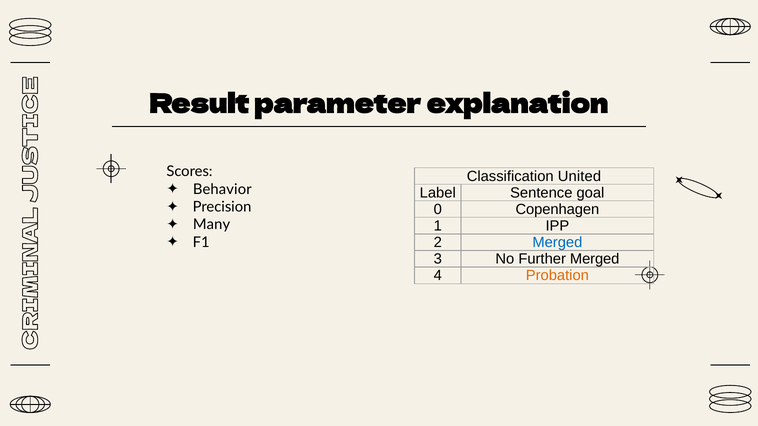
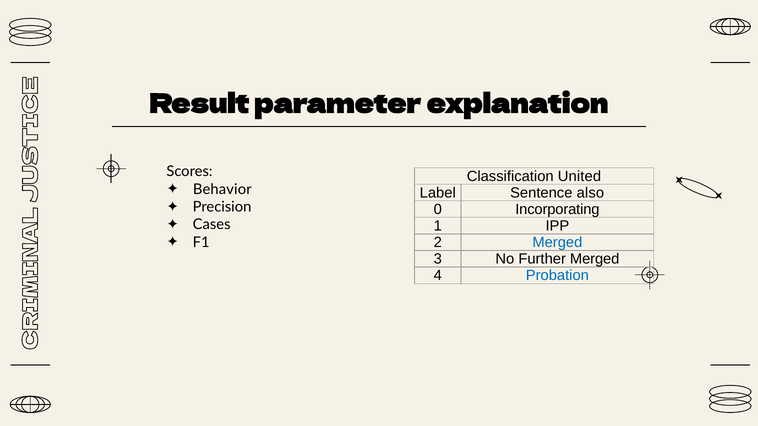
goal: goal -> also
Copenhagen: Copenhagen -> Incorporating
Many: Many -> Cases
Probation colour: orange -> blue
